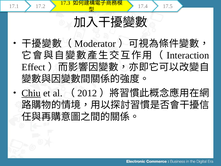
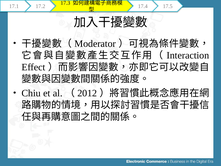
Chiu underline: present -> none
